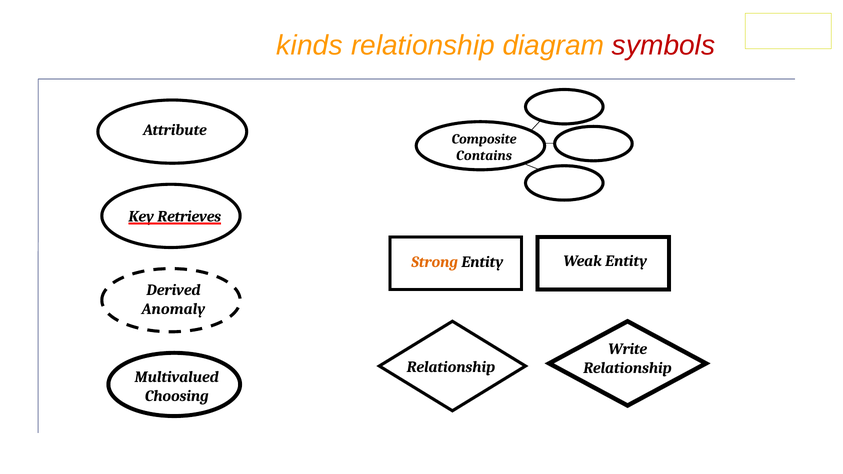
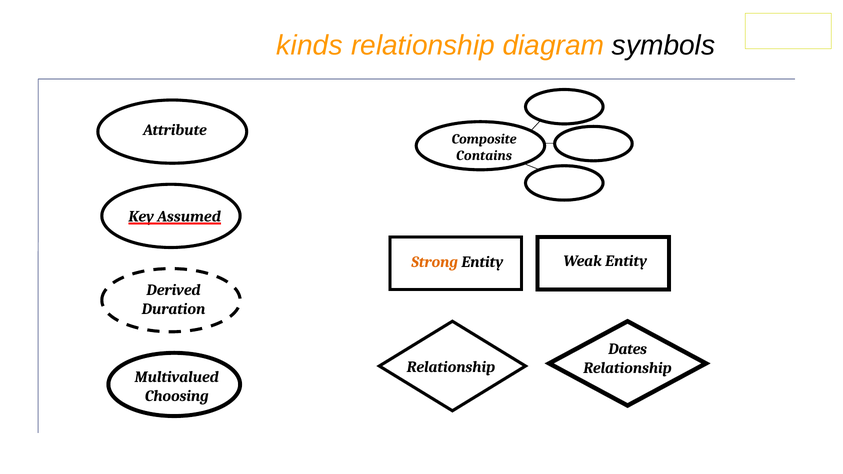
symbols colour: red -> black
Retrieves: Retrieves -> Assumed
Anomaly: Anomaly -> Duration
Write: Write -> Dates
